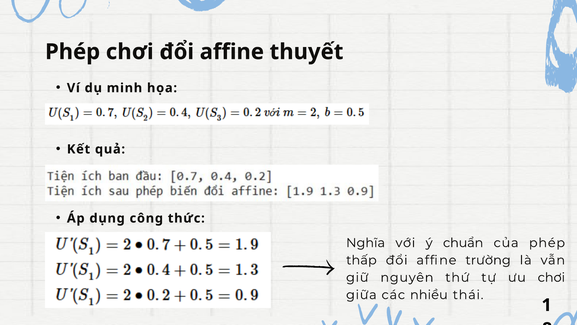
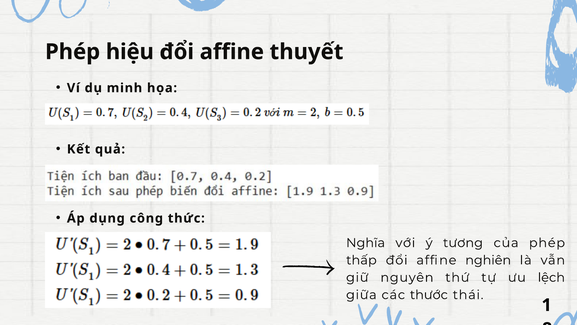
Phép chơi: chơi -> hiệu
chuẩn: chuẩn -> tương
trường: trường -> nghiên
ưu chơi: chơi -> lệch
nhiều: nhiều -> thước
